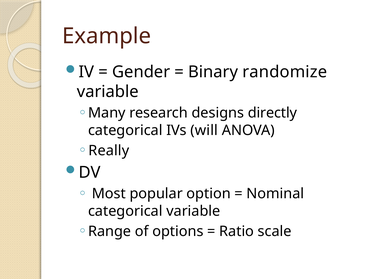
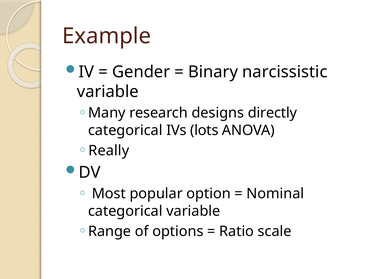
randomize: randomize -> narcissistic
will: will -> lots
